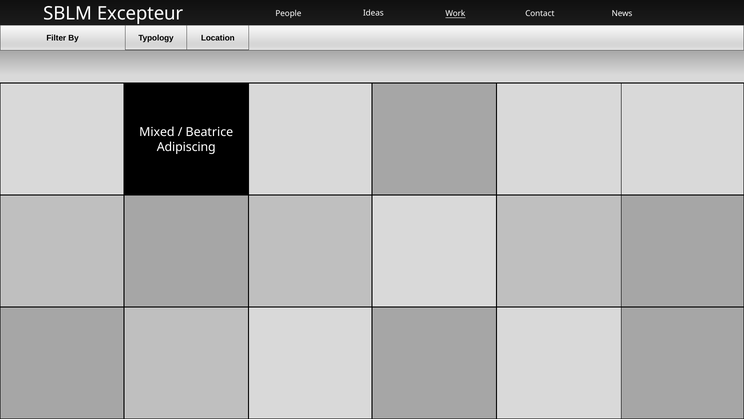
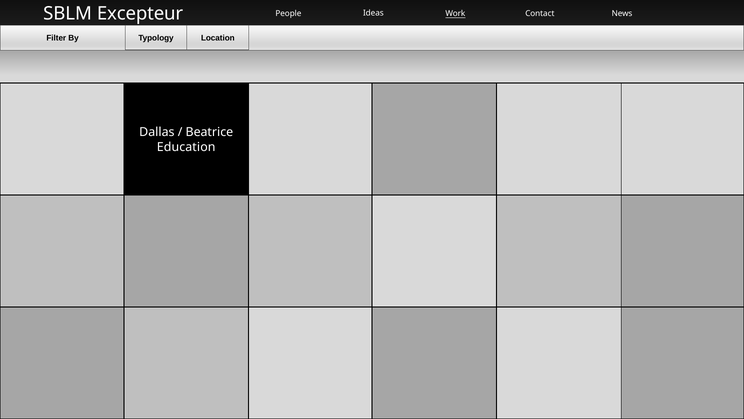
Mixed: Mixed -> Dallas
Adipiscing: Adipiscing -> Education
